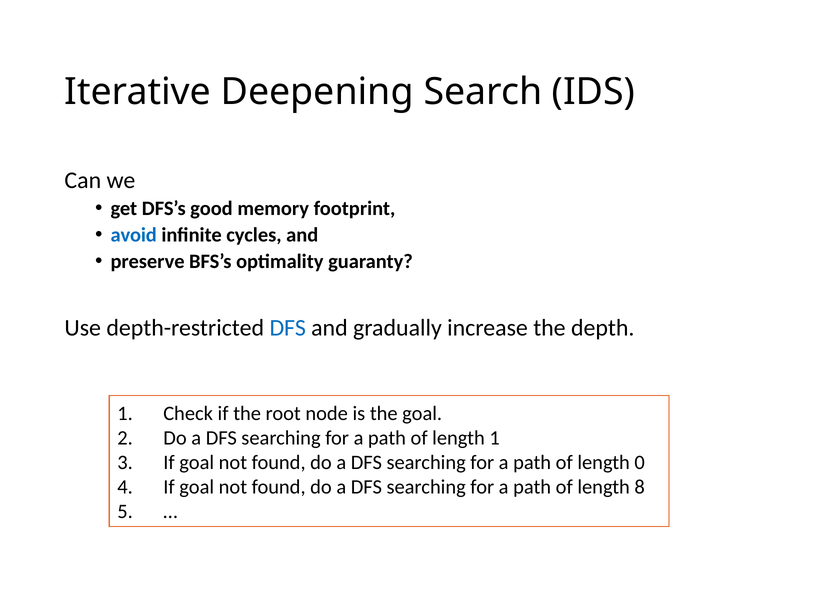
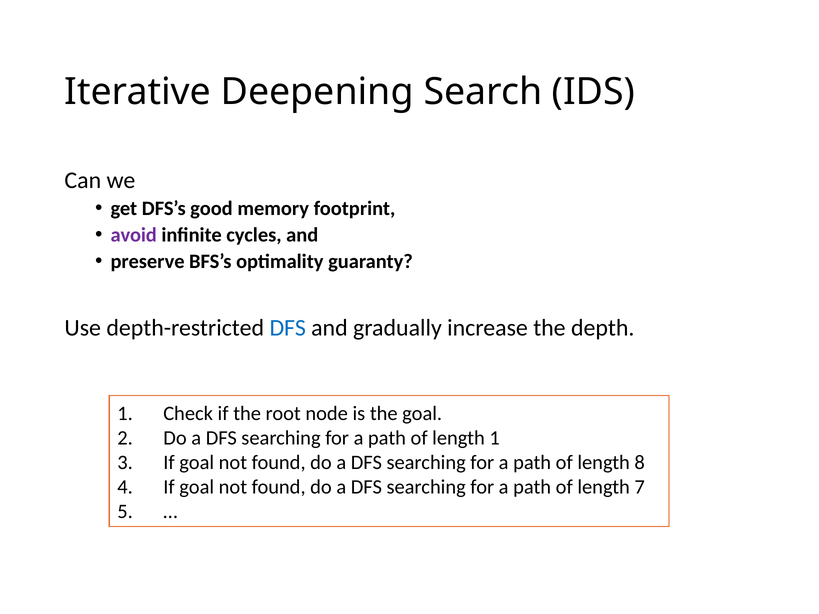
avoid colour: blue -> purple
0: 0 -> 8
8: 8 -> 7
